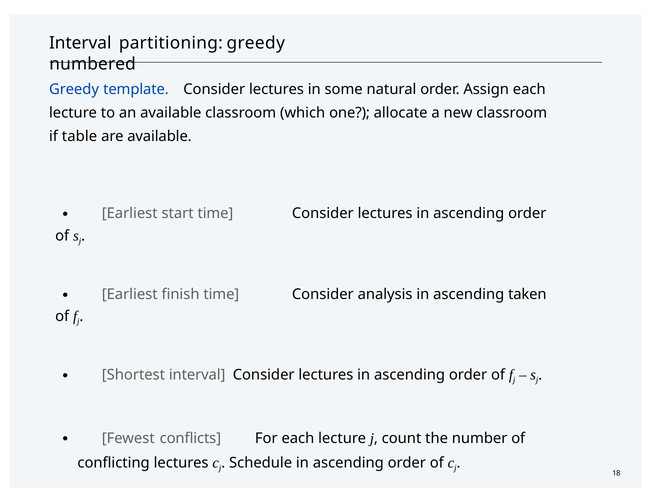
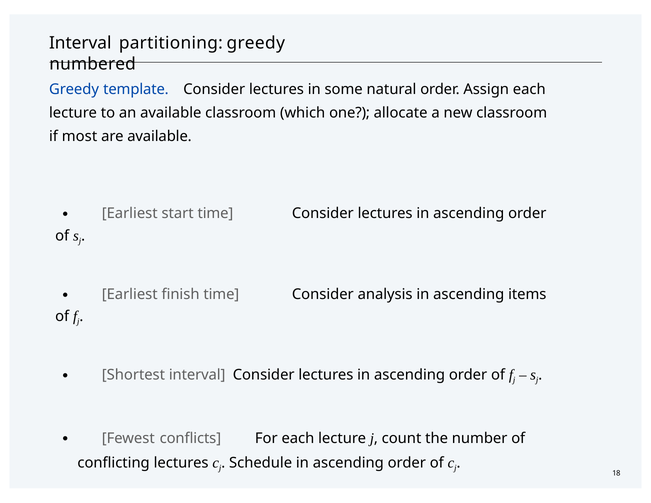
table: table -> most
taken: taken -> items
